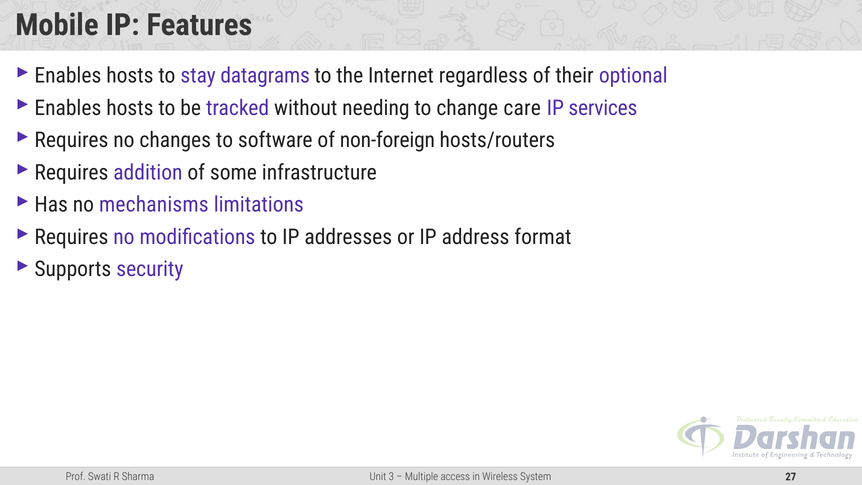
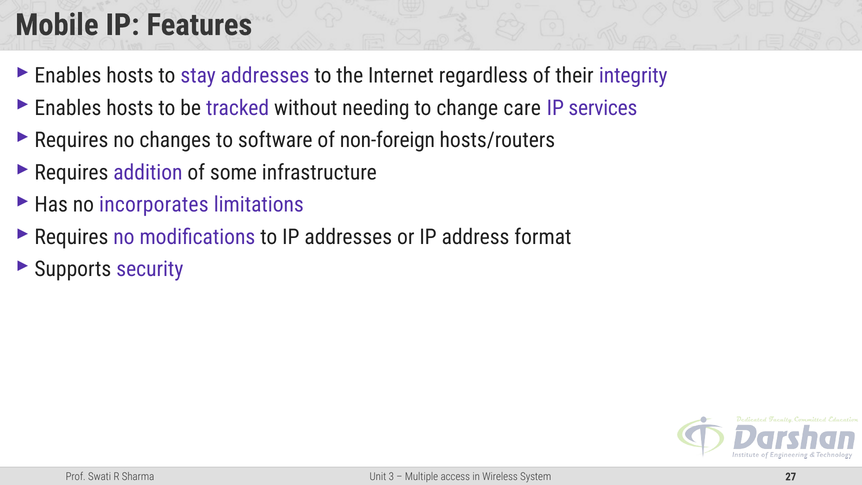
stay datagrams: datagrams -> addresses
optional: optional -> integrity
mechanisms: mechanisms -> incorporates
